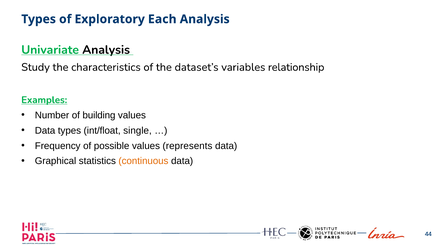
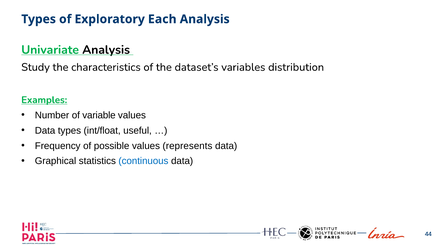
relationship: relationship -> distribution
building: building -> variable
single: single -> useful
continuous colour: orange -> blue
